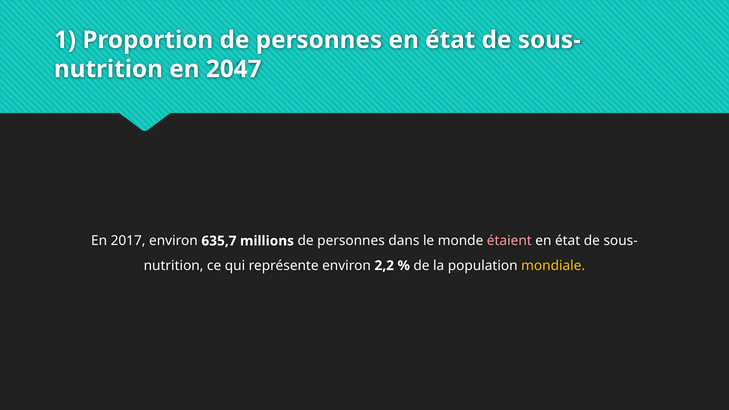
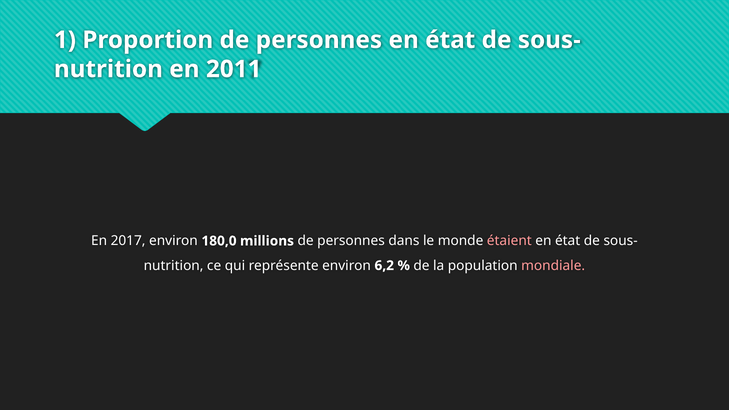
2047: 2047 -> 2011
635,7: 635,7 -> 180,0
2,2: 2,2 -> 6,2
mondiale colour: yellow -> pink
